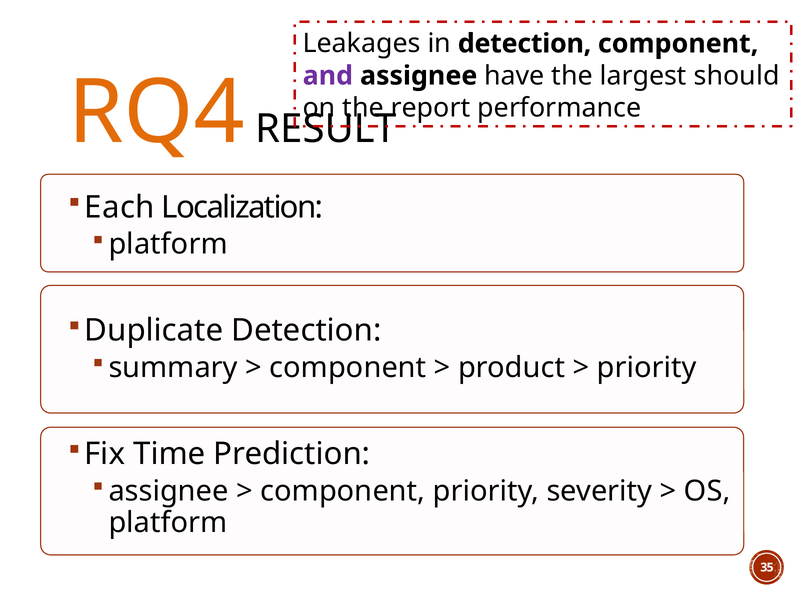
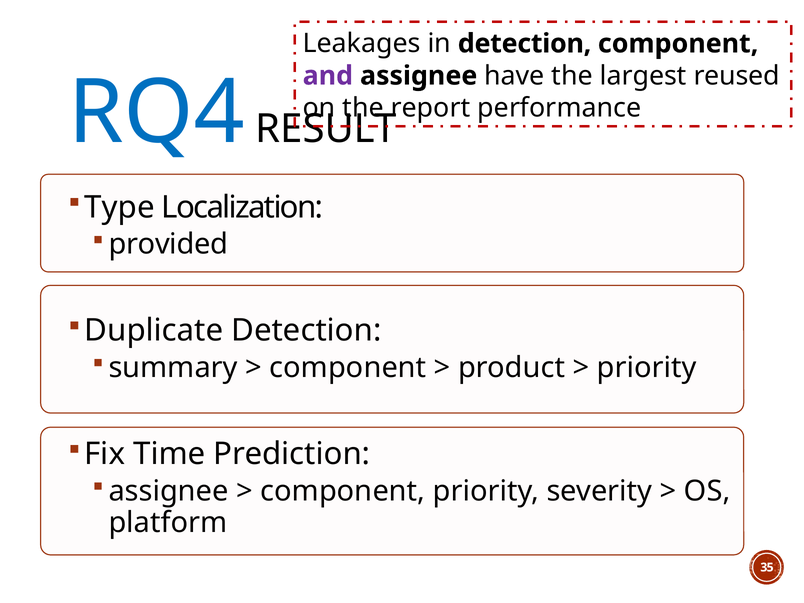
should: should -> reused
RQ4 colour: orange -> blue
Each: Each -> Type
platform at (168, 244): platform -> provided
